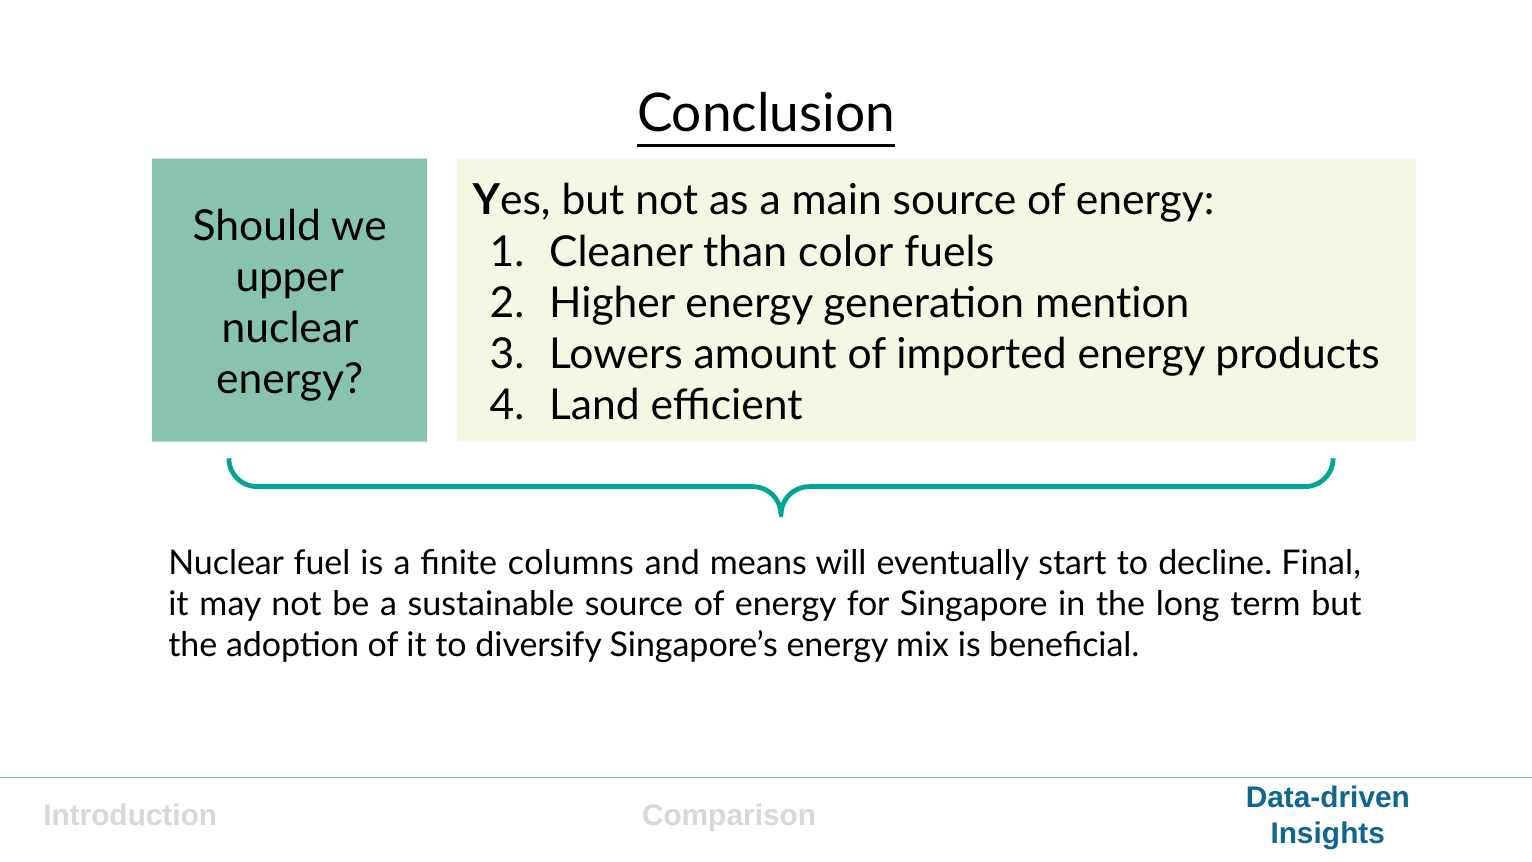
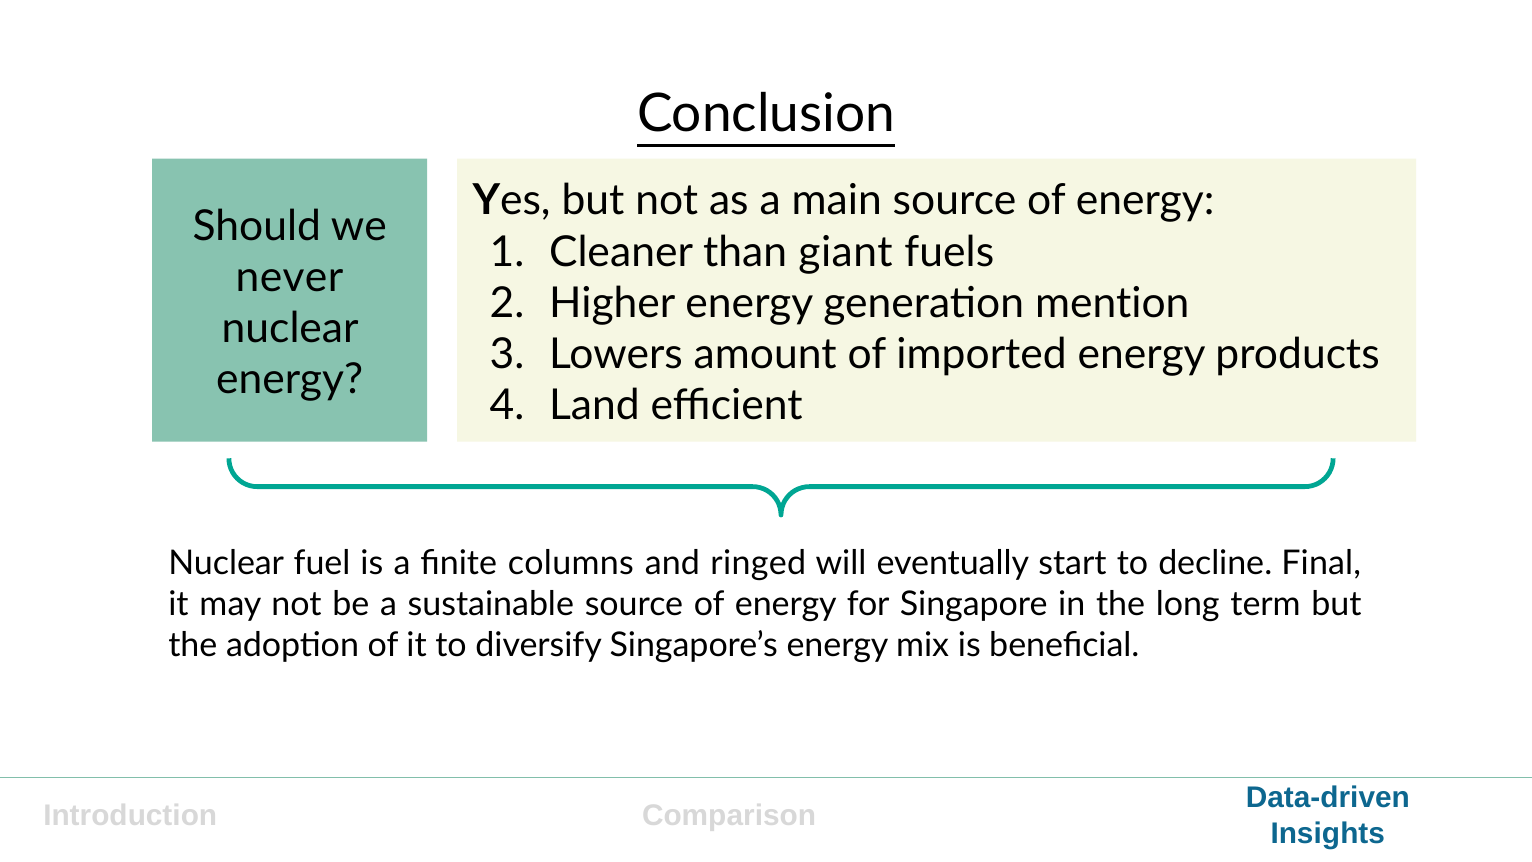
color: color -> giant
upper: upper -> never
means: means -> ringed
